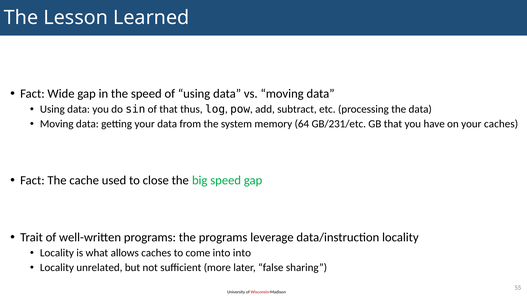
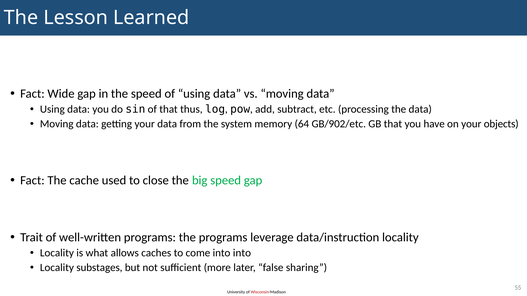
GB/231/etc: GB/231/etc -> GB/902/etc
your caches: caches -> objects
unrelated: unrelated -> substages
